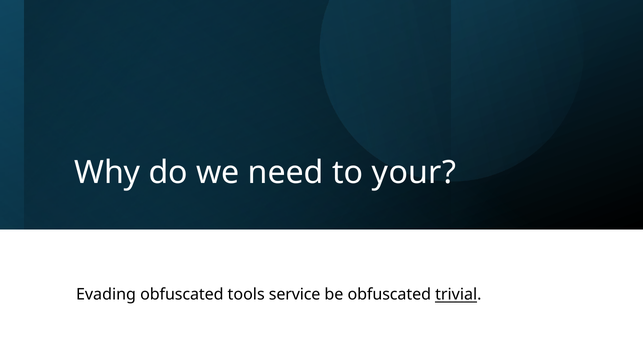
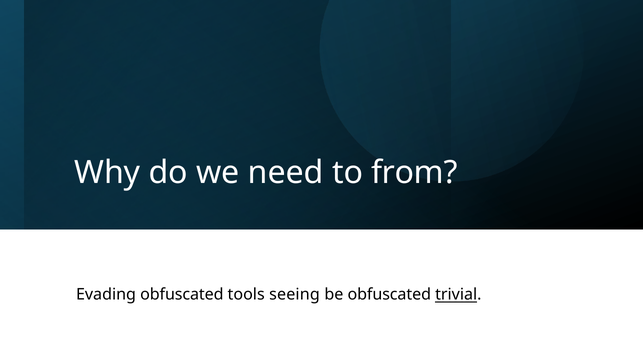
your: your -> from
service: service -> seeing
